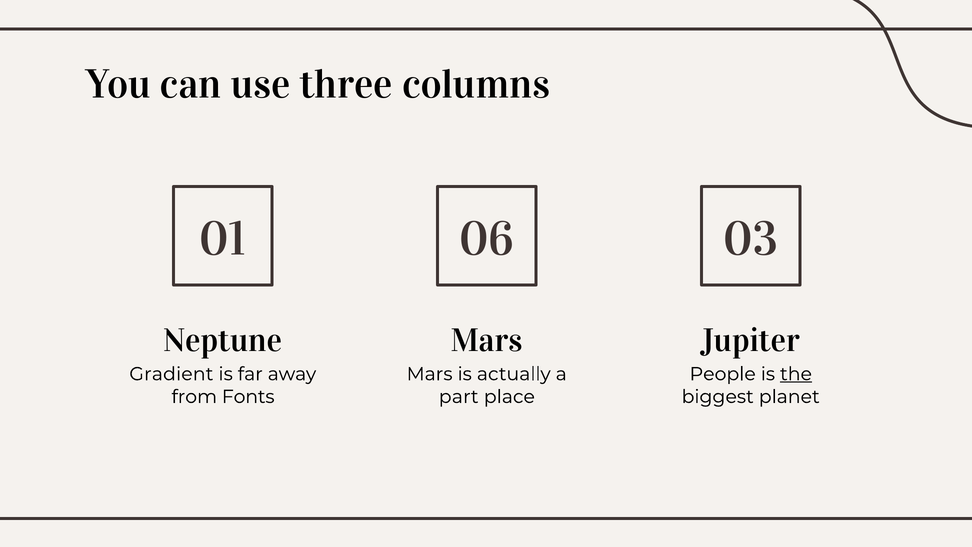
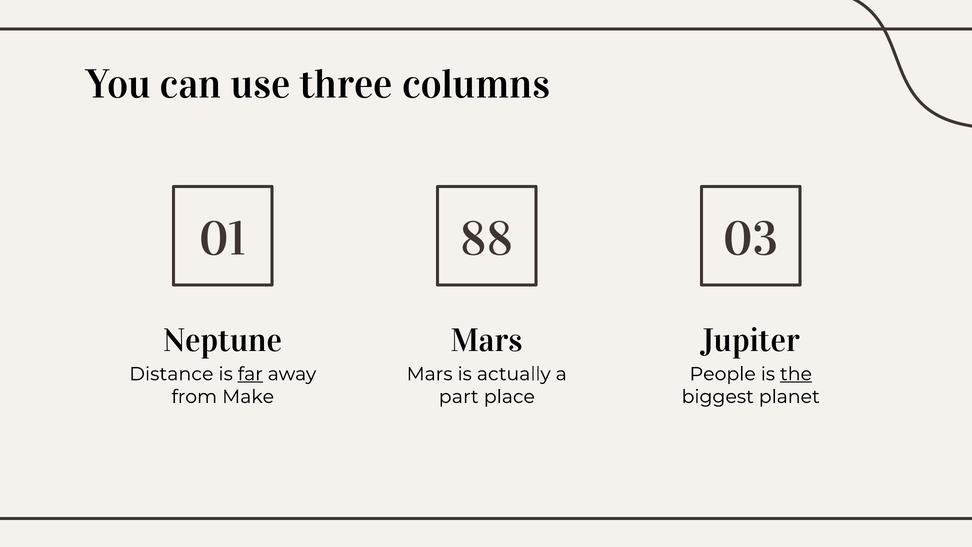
06: 06 -> 88
Gradient: Gradient -> Distance
far underline: none -> present
Fonts: Fonts -> Make
